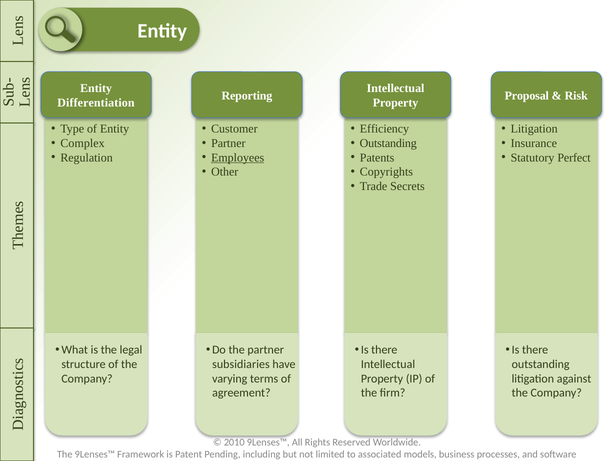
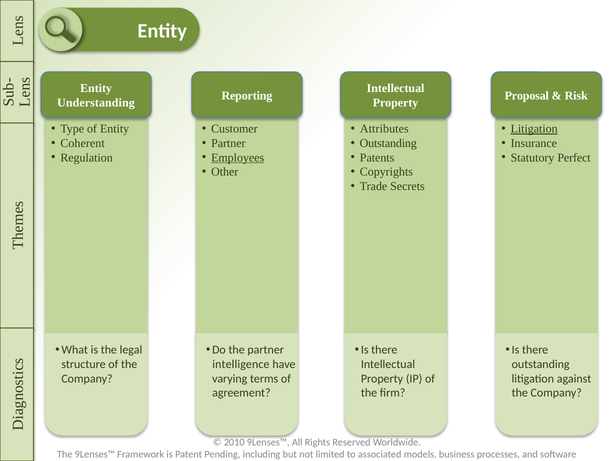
Differentiation: Differentiation -> Understanding
Efficiency: Efficiency -> Attributes
Litigation at (534, 129) underline: none -> present
Complex: Complex -> Coherent
subsidiaries: subsidiaries -> intelligence
